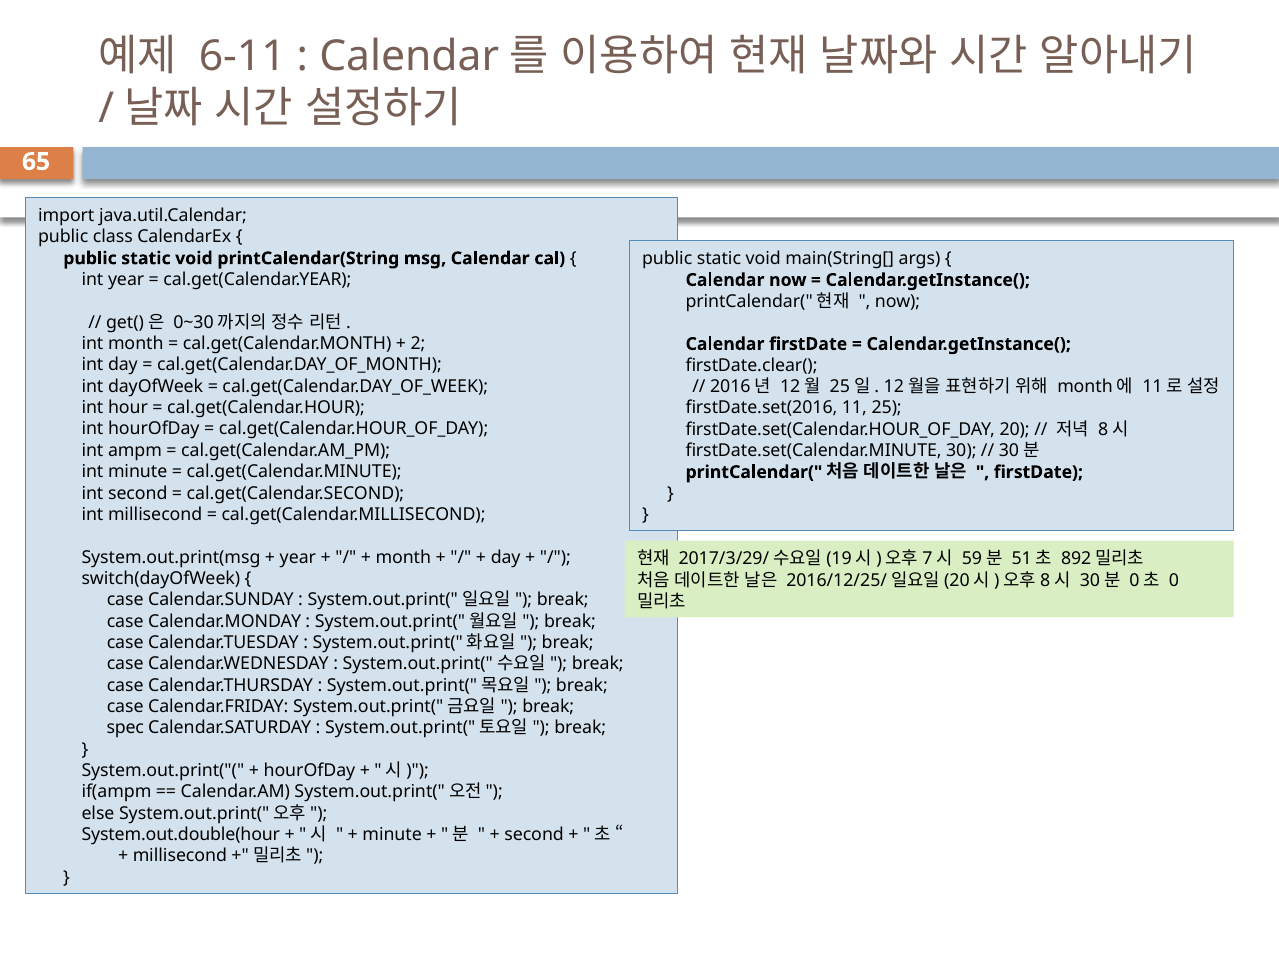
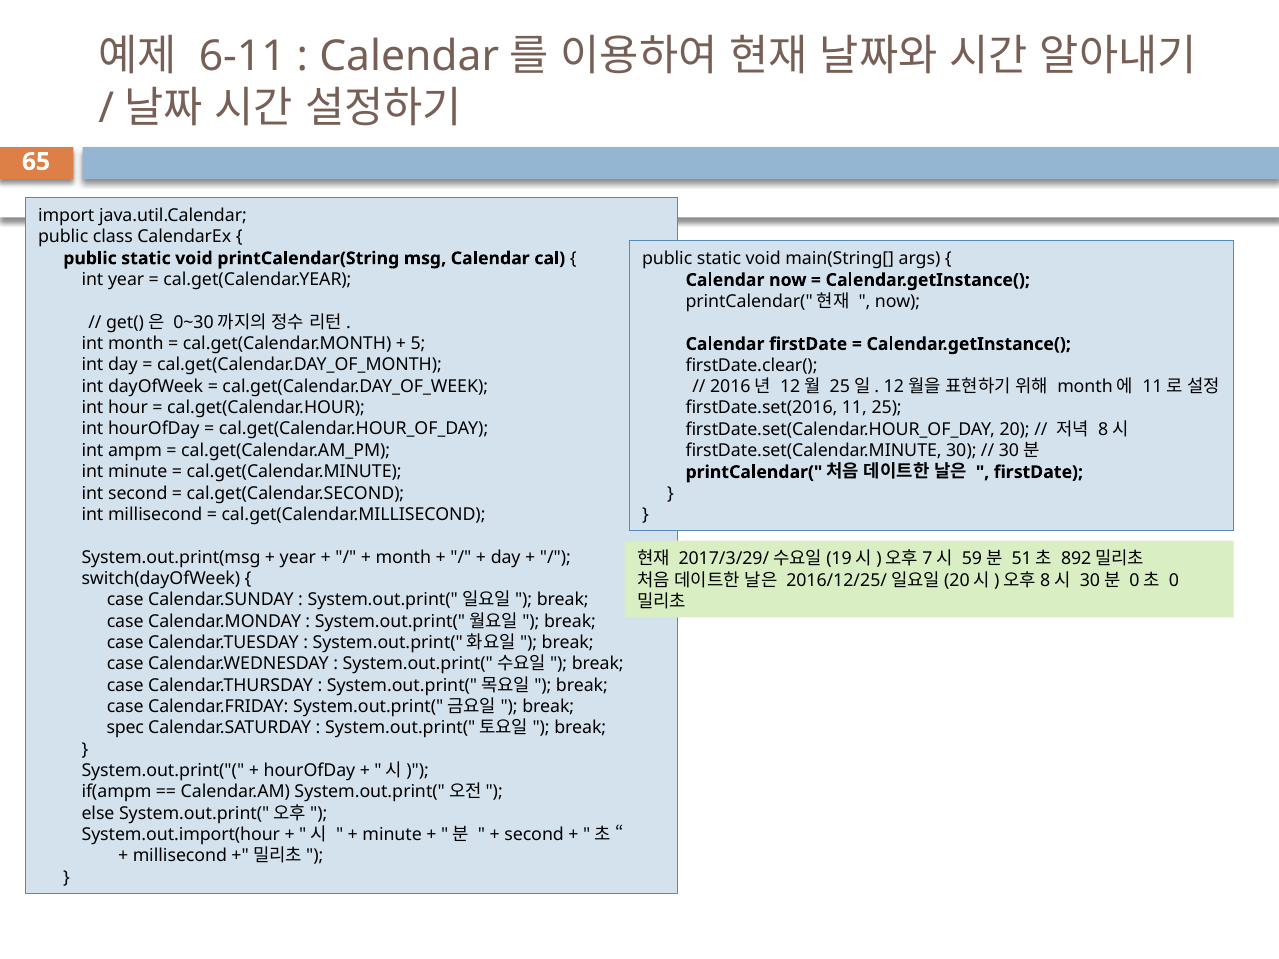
2: 2 -> 5
System.out.double(hour: System.out.double(hour -> System.out.import(hour
